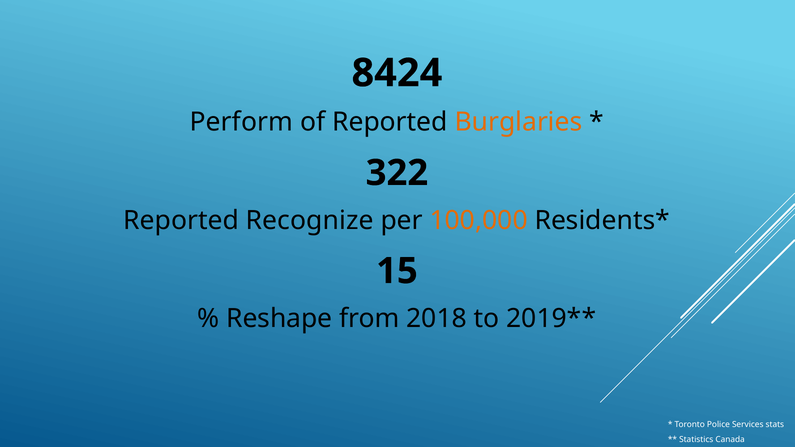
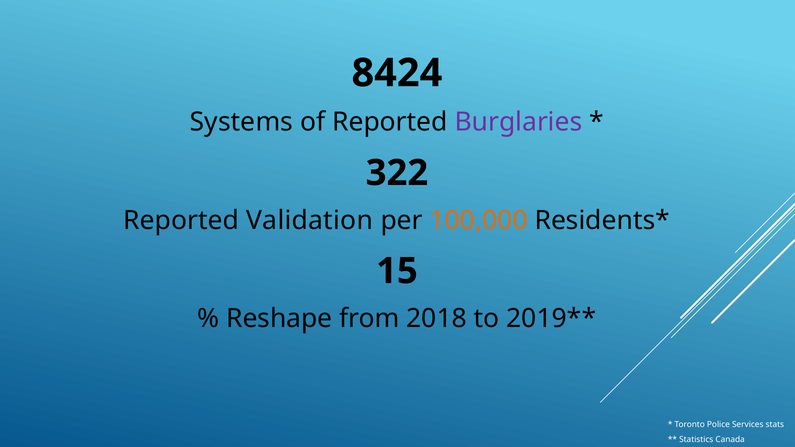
Perform: Perform -> Systems
Burglaries colour: orange -> purple
Recognize: Recognize -> Validation
